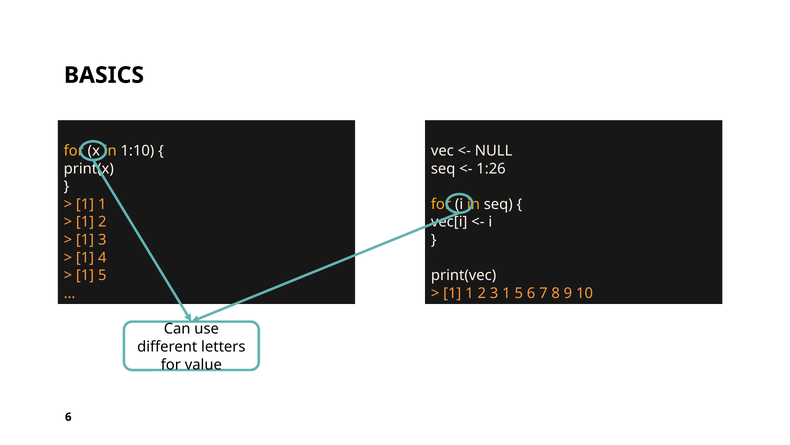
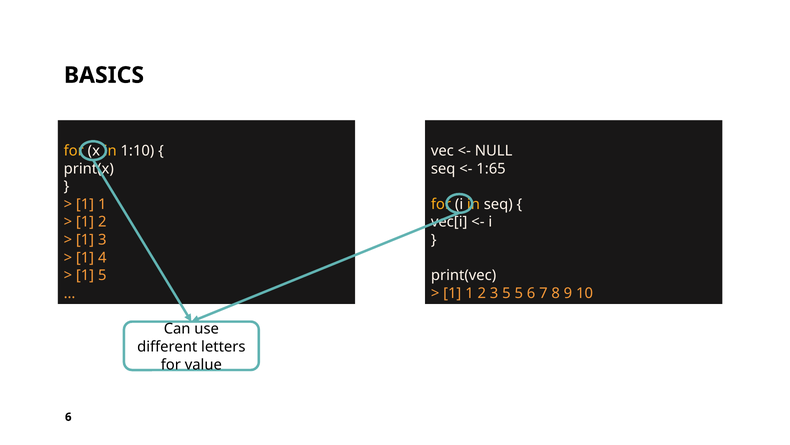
1:26: 1:26 -> 1:65
3 1: 1 -> 5
